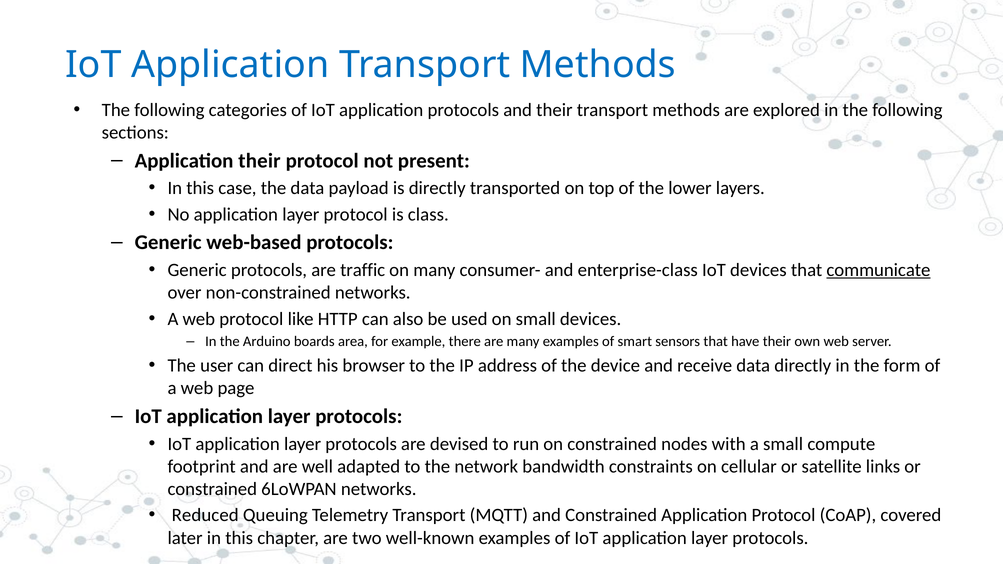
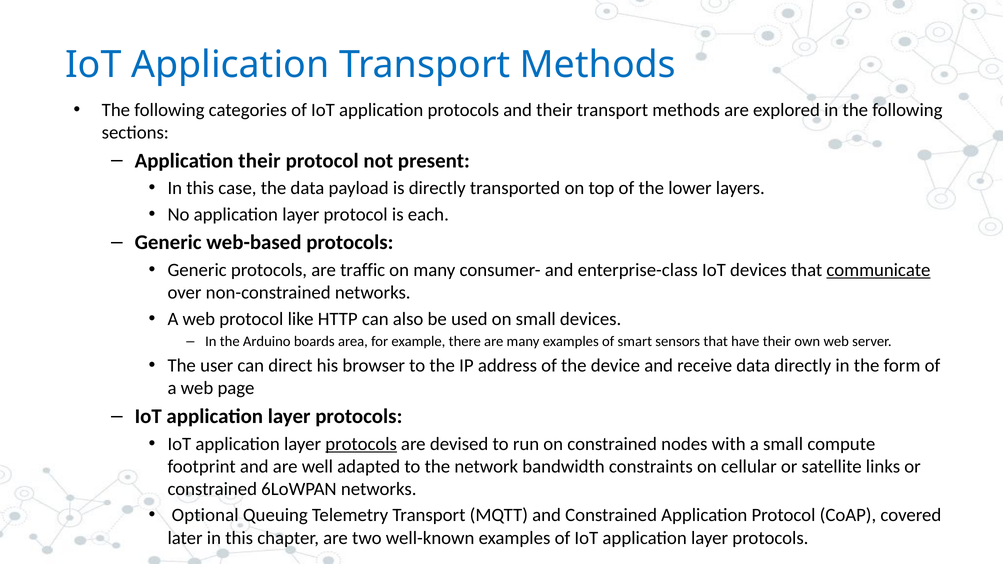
class: class -> each
protocols at (361, 444) underline: none -> present
Reduced: Reduced -> Optional
